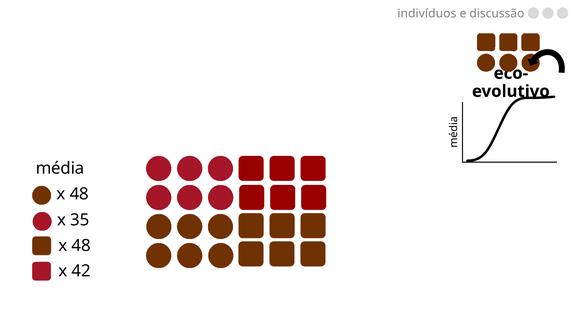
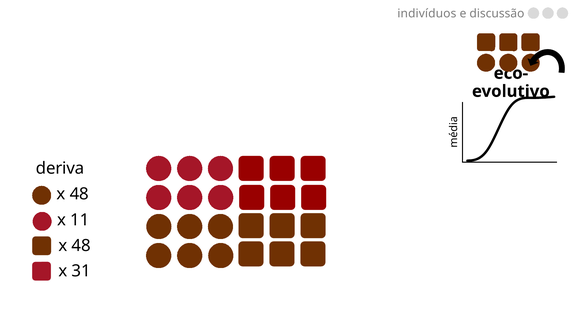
média: média -> deriva
35: 35 -> 11
42: 42 -> 31
